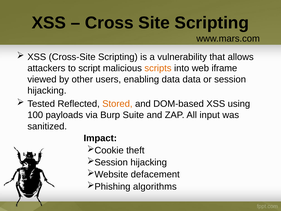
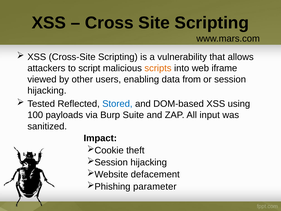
data data: data -> from
Stored colour: orange -> blue
algorithms: algorithms -> parameter
